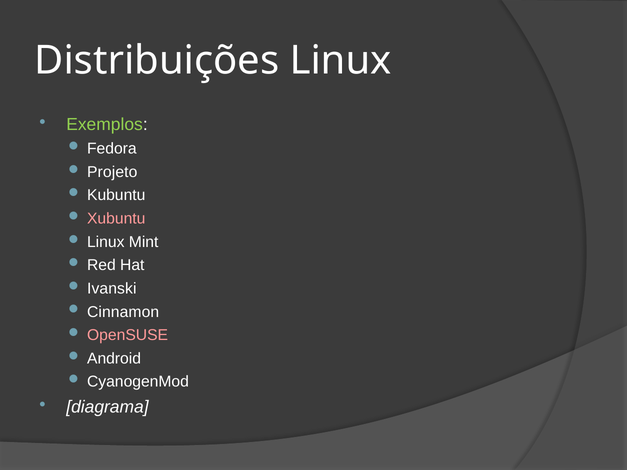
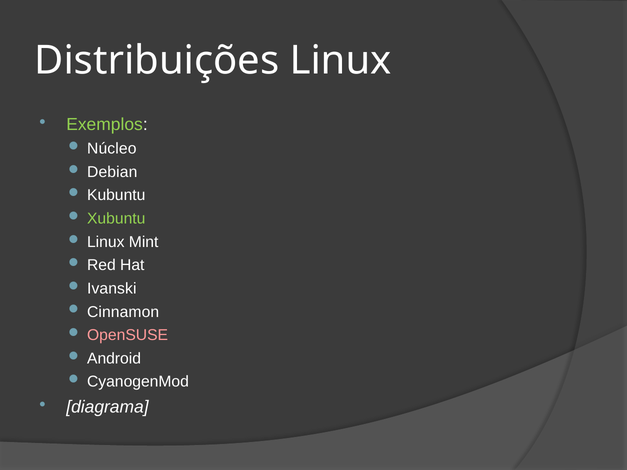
Fedora: Fedora -> Núcleo
Projeto: Projeto -> Debian
Xubuntu colour: pink -> light green
